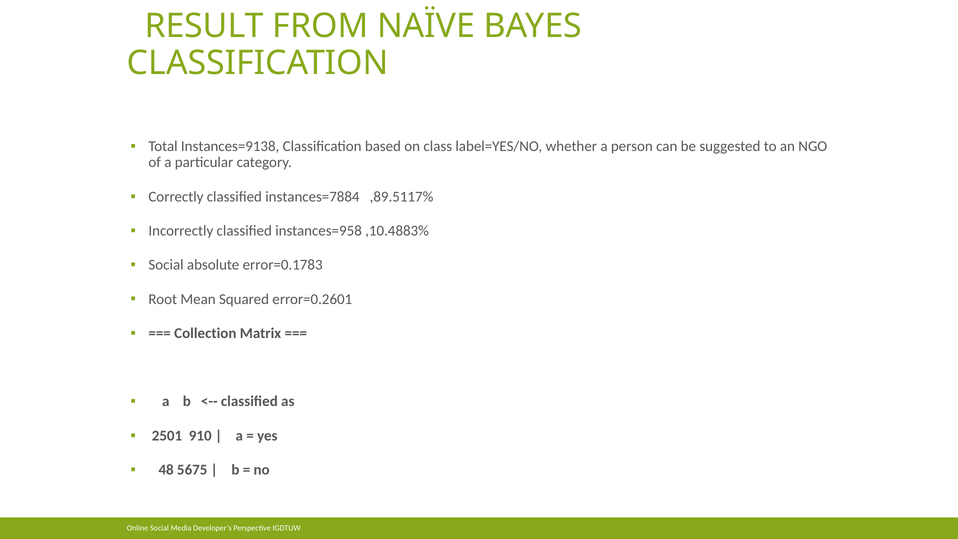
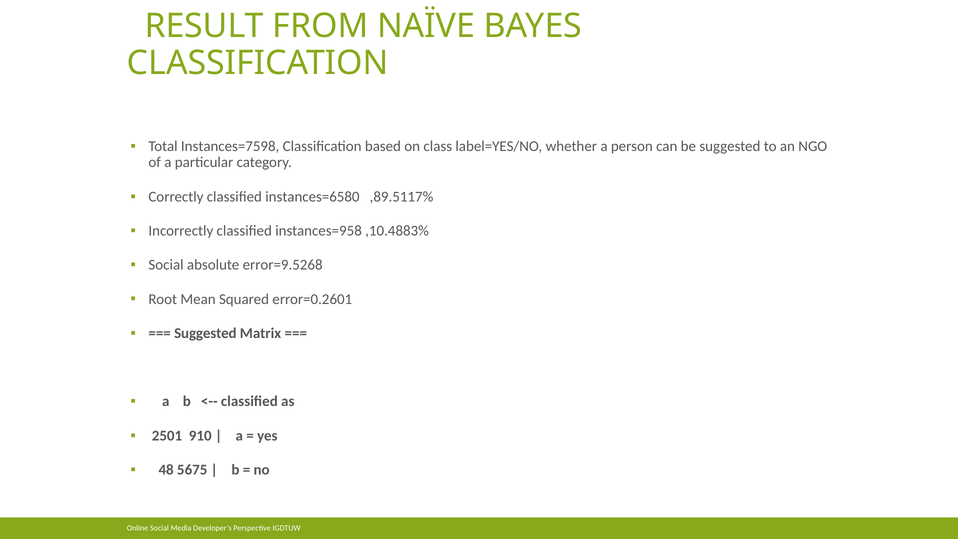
Instances=9138: Instances=9138 -> Instances=7598
instances=7884: instances=7884 -> instances=6580
error=0.1783: error=0.1783 -> error=9.5268
Collection at (205, 333): Collection -> Suggested
